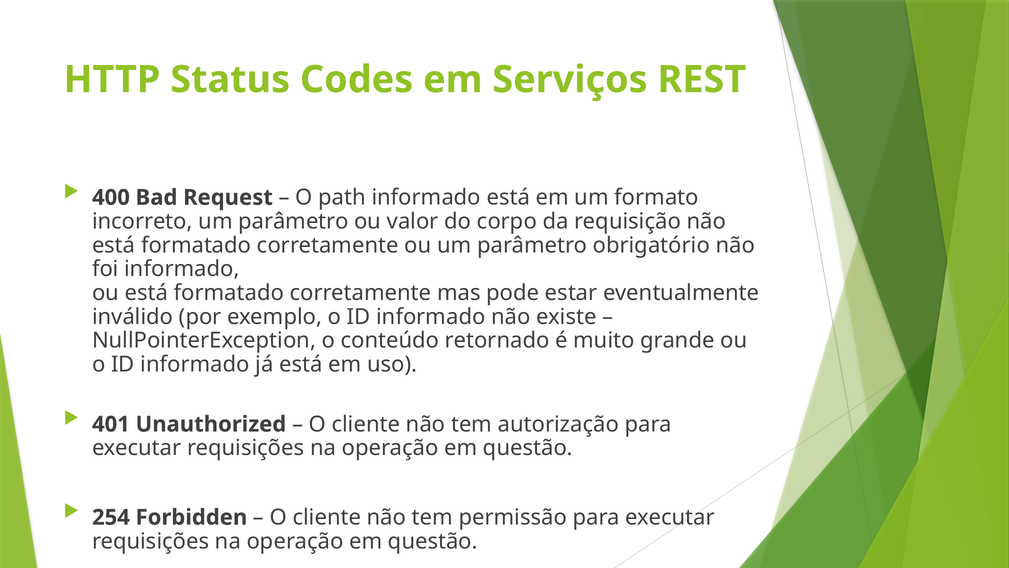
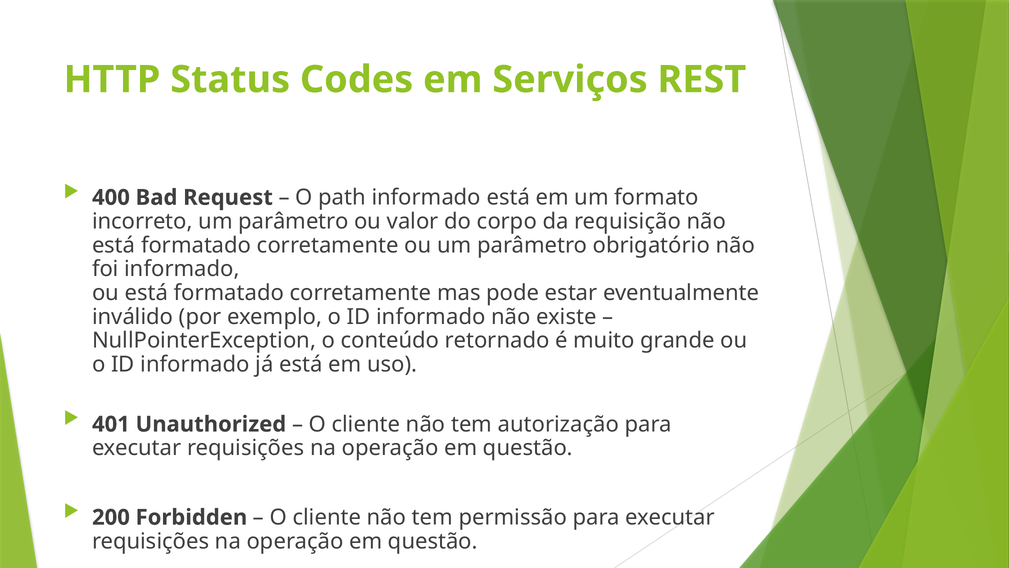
254: 254 -> 200
